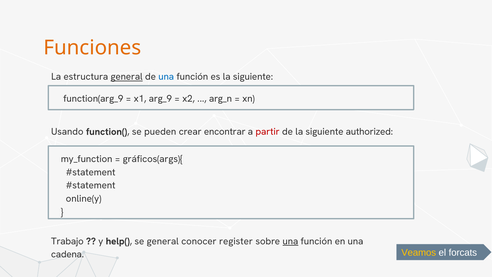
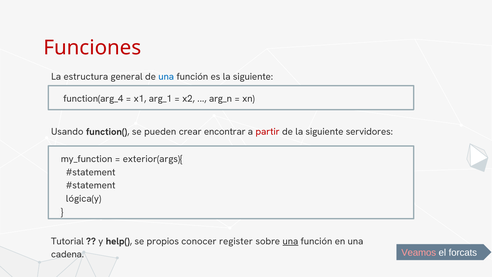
Funciones colour: orange -> red
general at (127, 77) underline: present -> none
function(arg_9: function(arg_9 -> function(arg_4
arg_9: arg_9 -> arg_1
authorized: authorized -> servidores
gráficos(args){: gráficos(args){ -> exterior(args){
online(y: online(y -> lógica(y
Trabajo: Trabajo -> Tutorial
se general: general -> propios
Veamos colour: yellow -> pink
